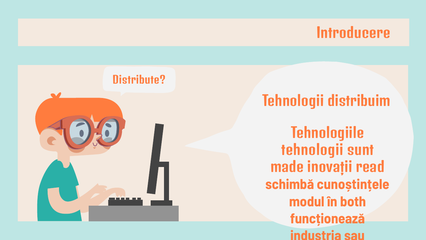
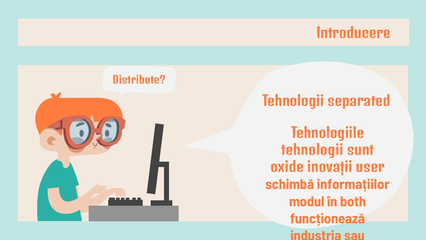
distribuim: distribuim -> separated
made: made -> oxide
read: read -> user
cunoștințele: cunoștințele -> informațiilor
